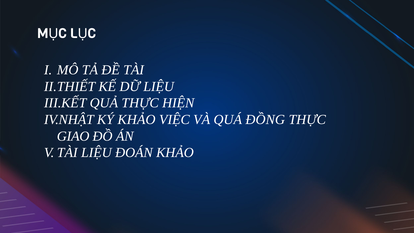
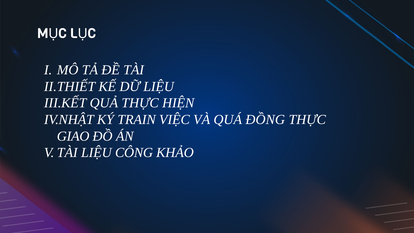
KÝ KHẢO: KHẢO -> TRAIN
ĐOÁN: ĐOÁN -> CÔNG
